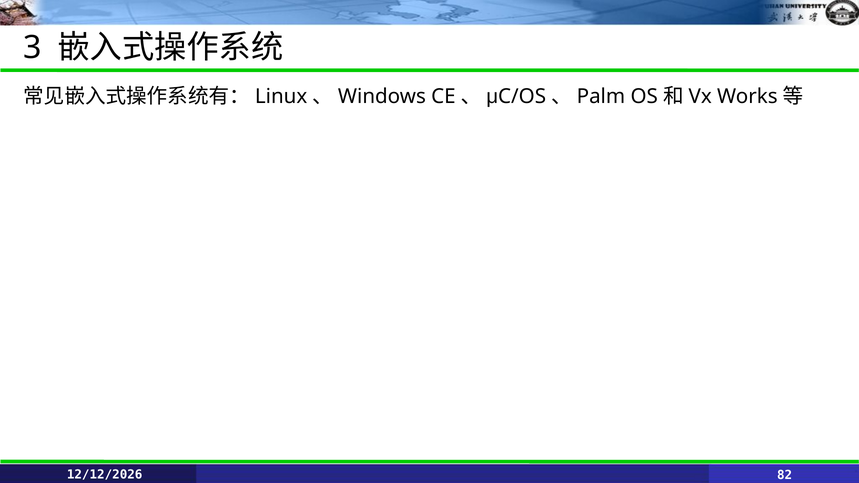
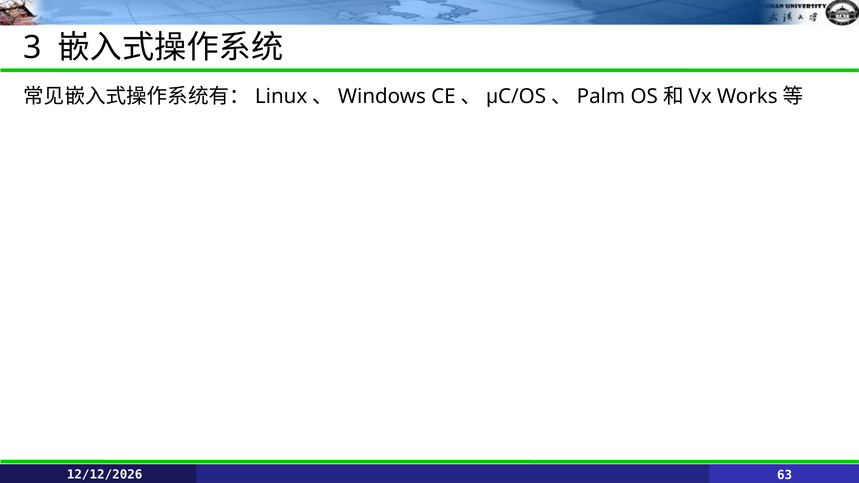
82: 82 -> 63
